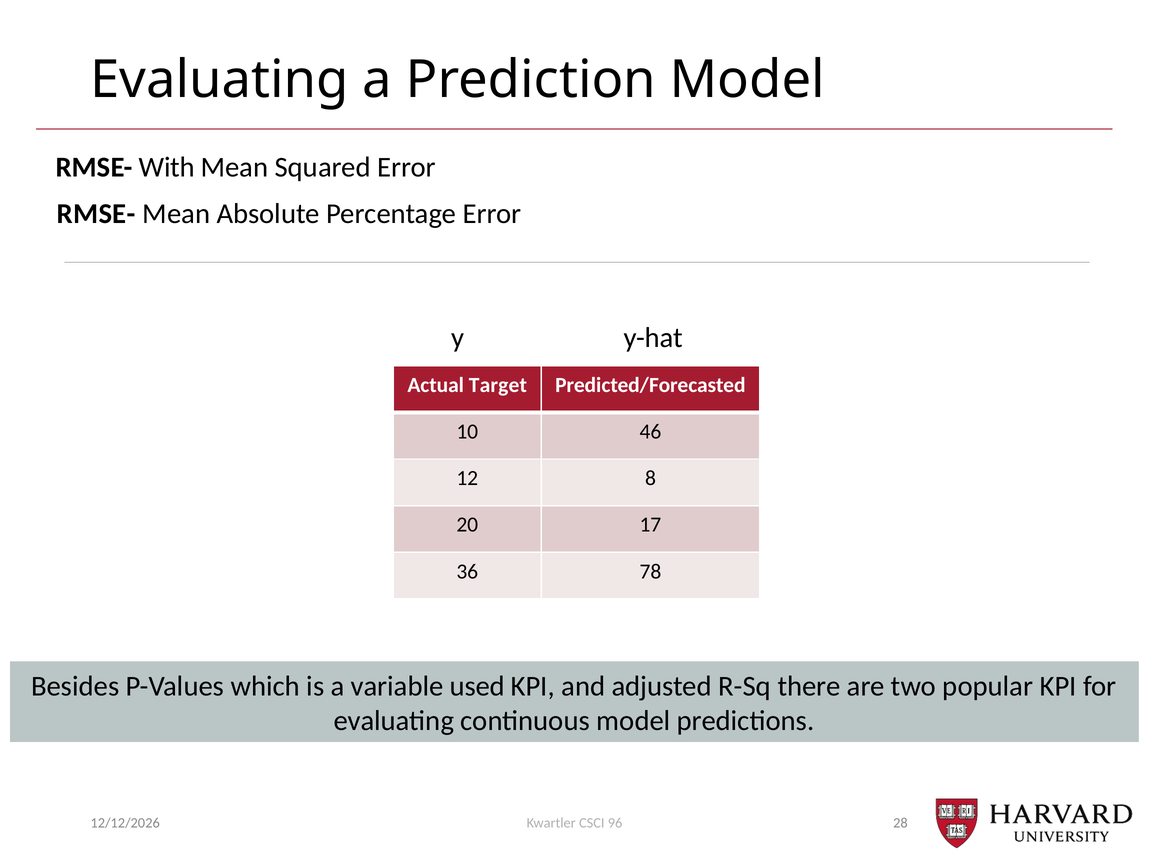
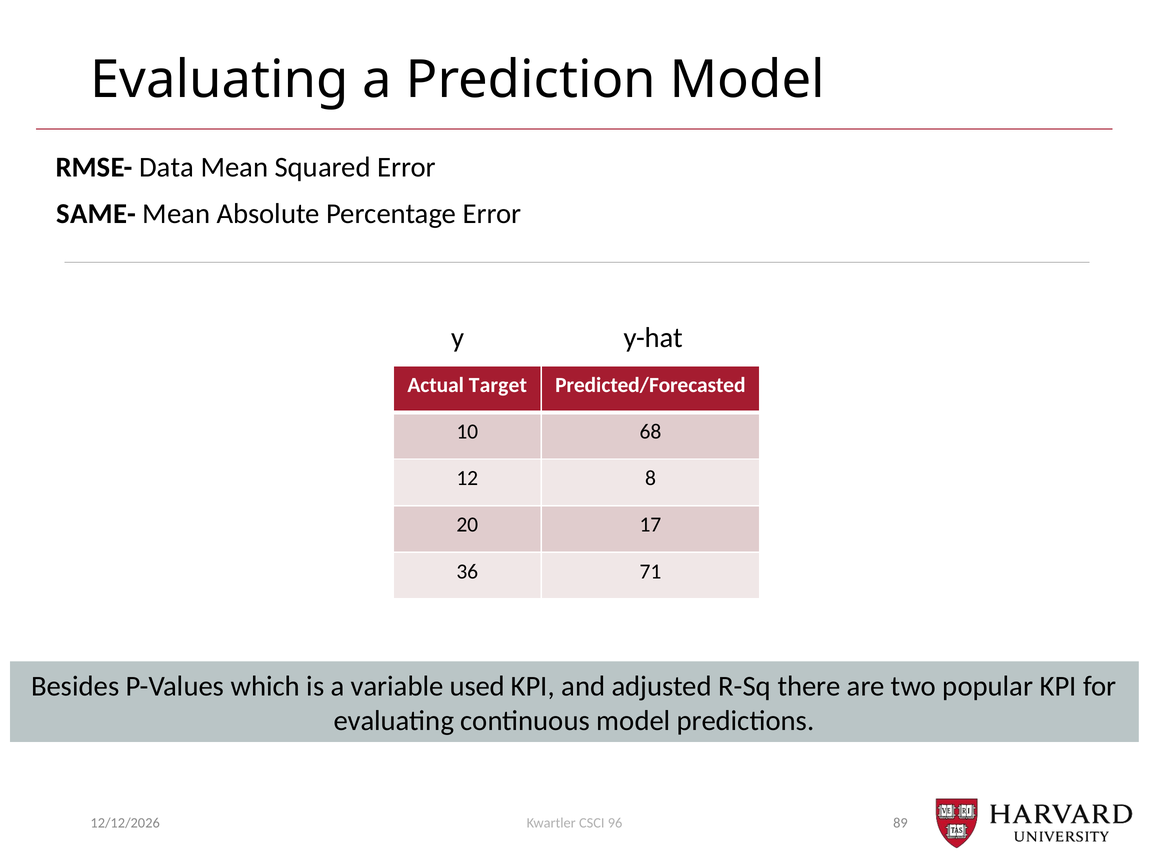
With: With -> Data
RMSE- at (96, 214): RMSE- -> SAME-
46: 46 -> 68
78: 78 -> 71
28: 28 -> 89
